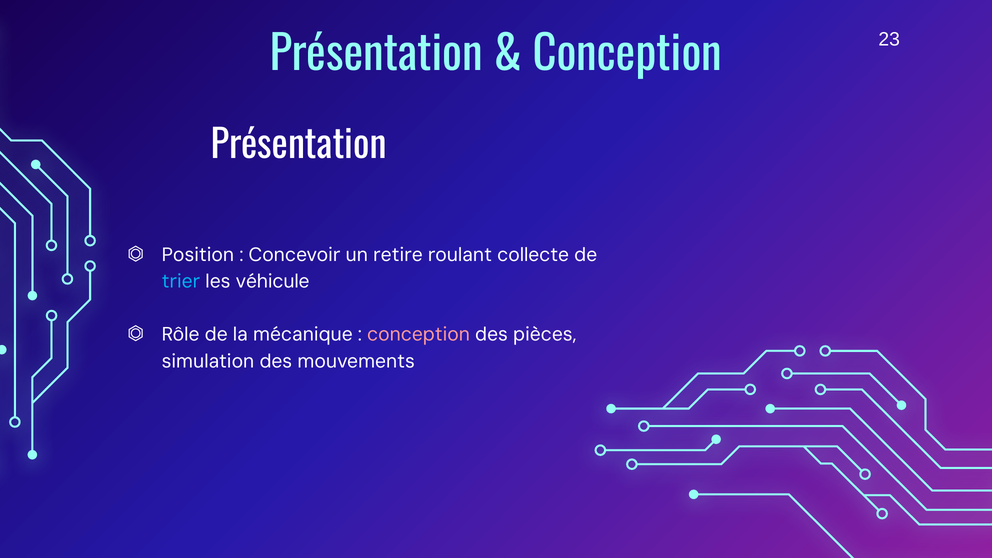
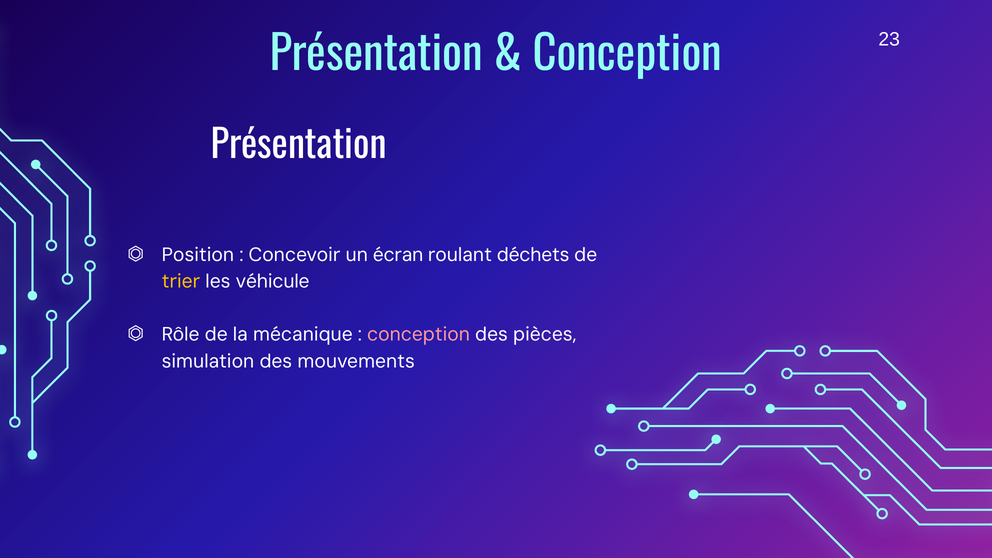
retire: retire -> écran
collecte: collecte -> déchets
trier colour: light blue -> yellow
